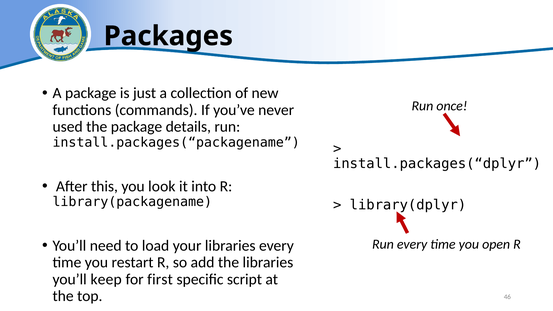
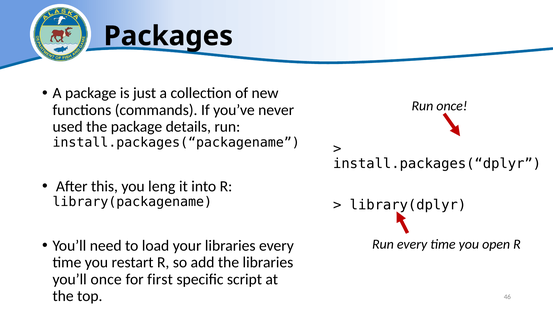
look: look -> leng
you’ll keep: keep -> once
